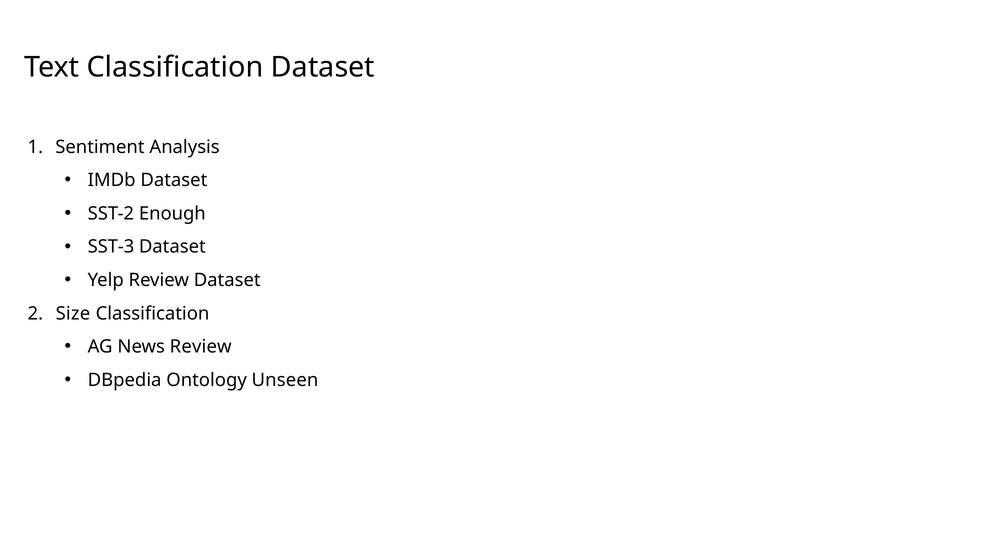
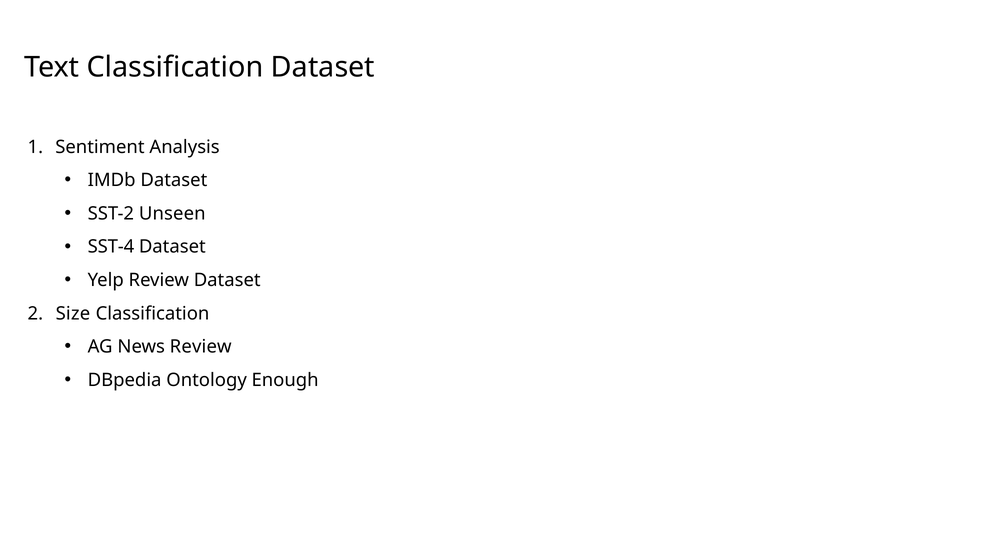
Enough: Enough -> Unseen
SST-3: SST-3 -> SST-4
Unseen: Unseen -> Enough
